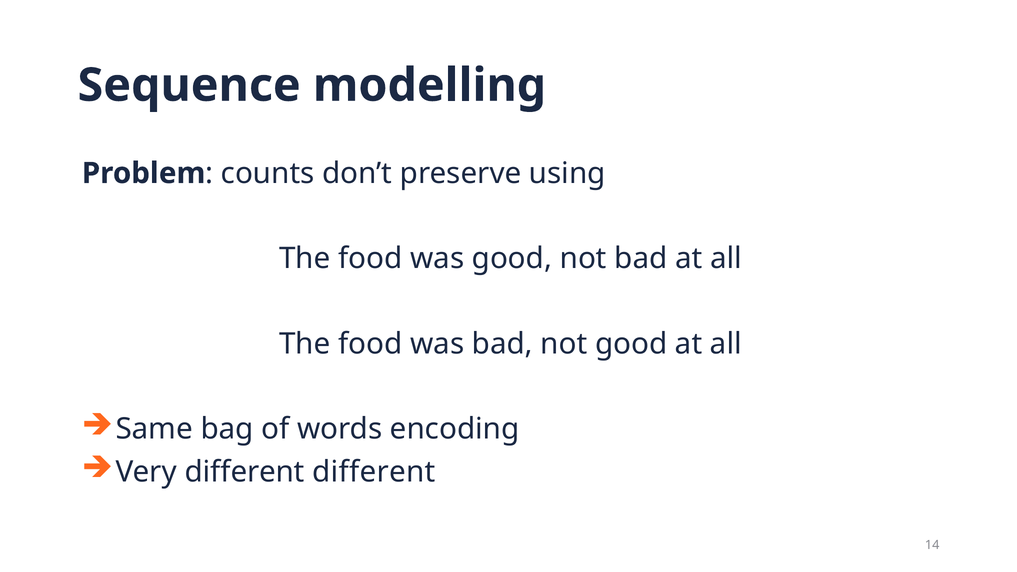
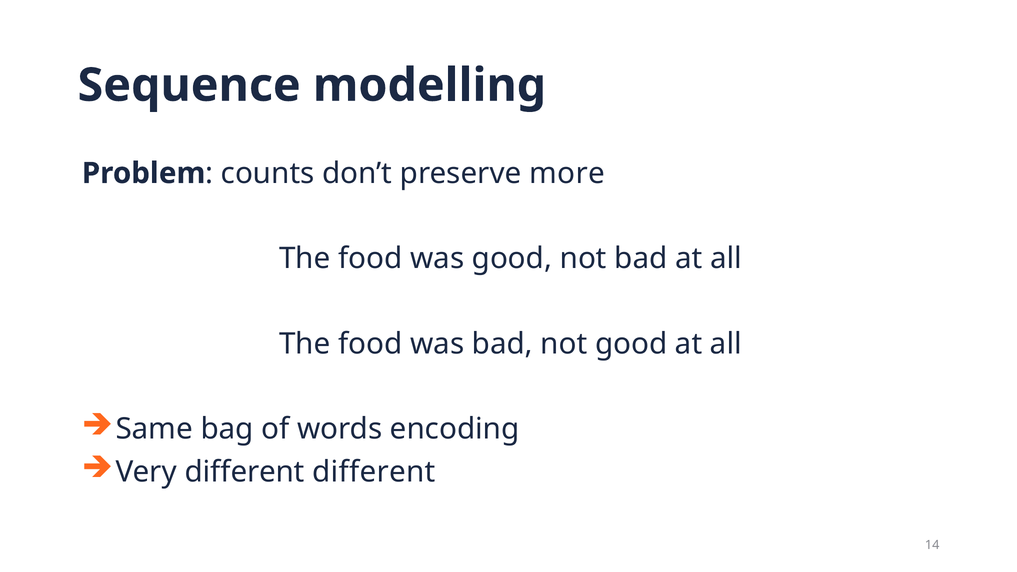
using: using -> more
